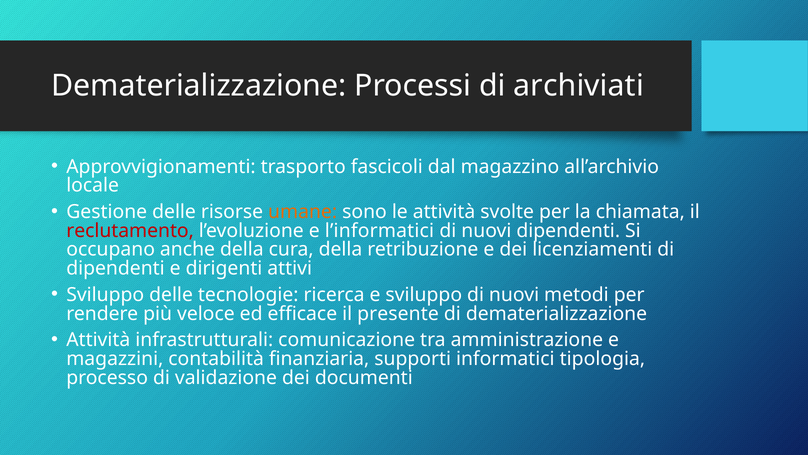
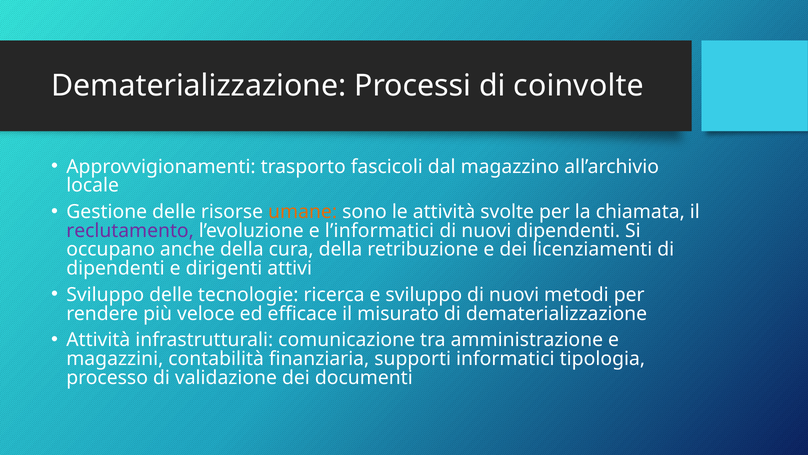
archiviati: archiviati -> coinvolte
reclutamento colour: red -> purple
presente: presente -> misurato
